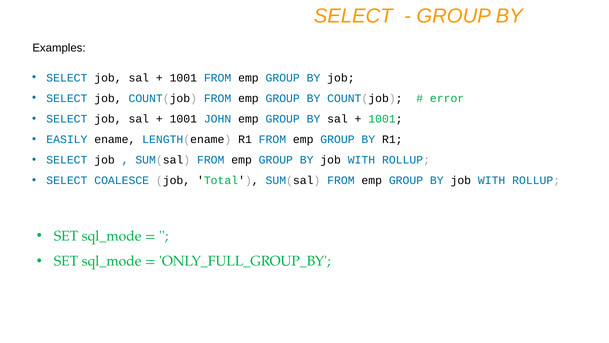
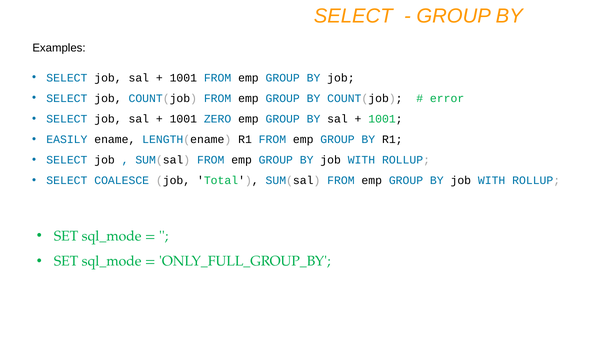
JOHN: JOHN -> ZERO
